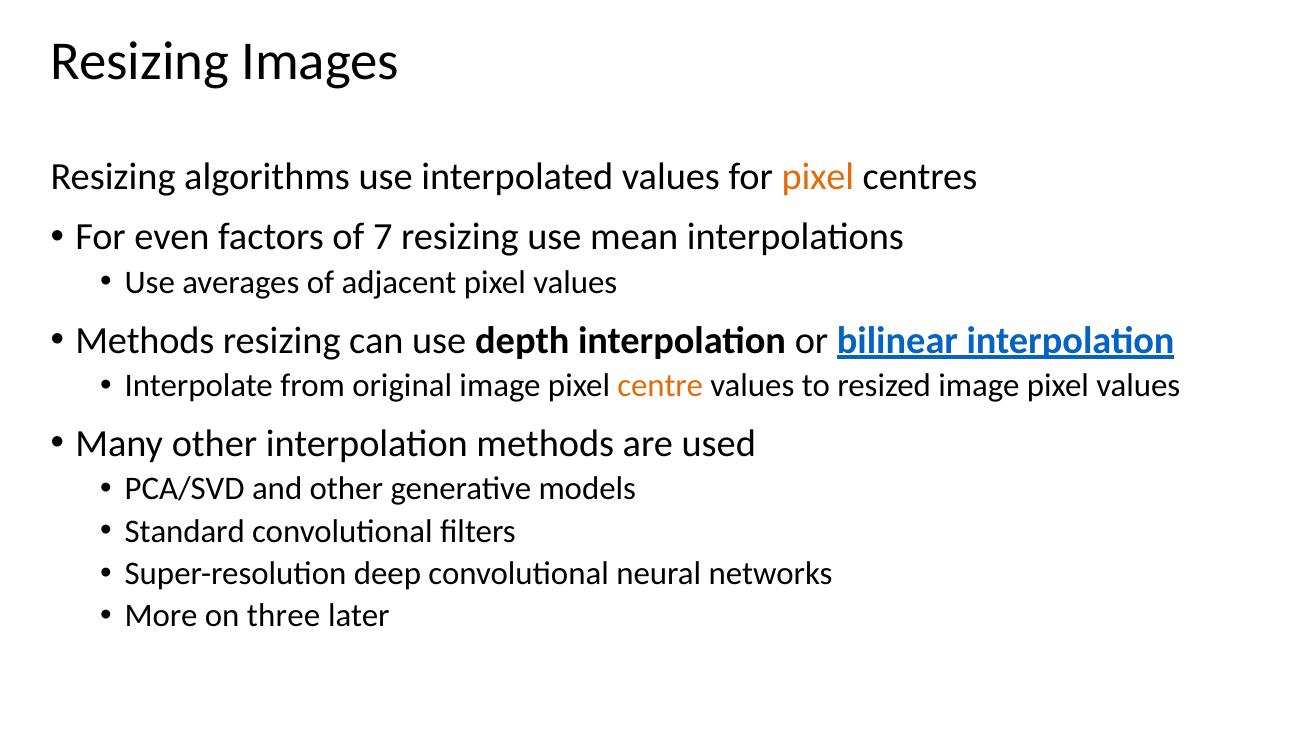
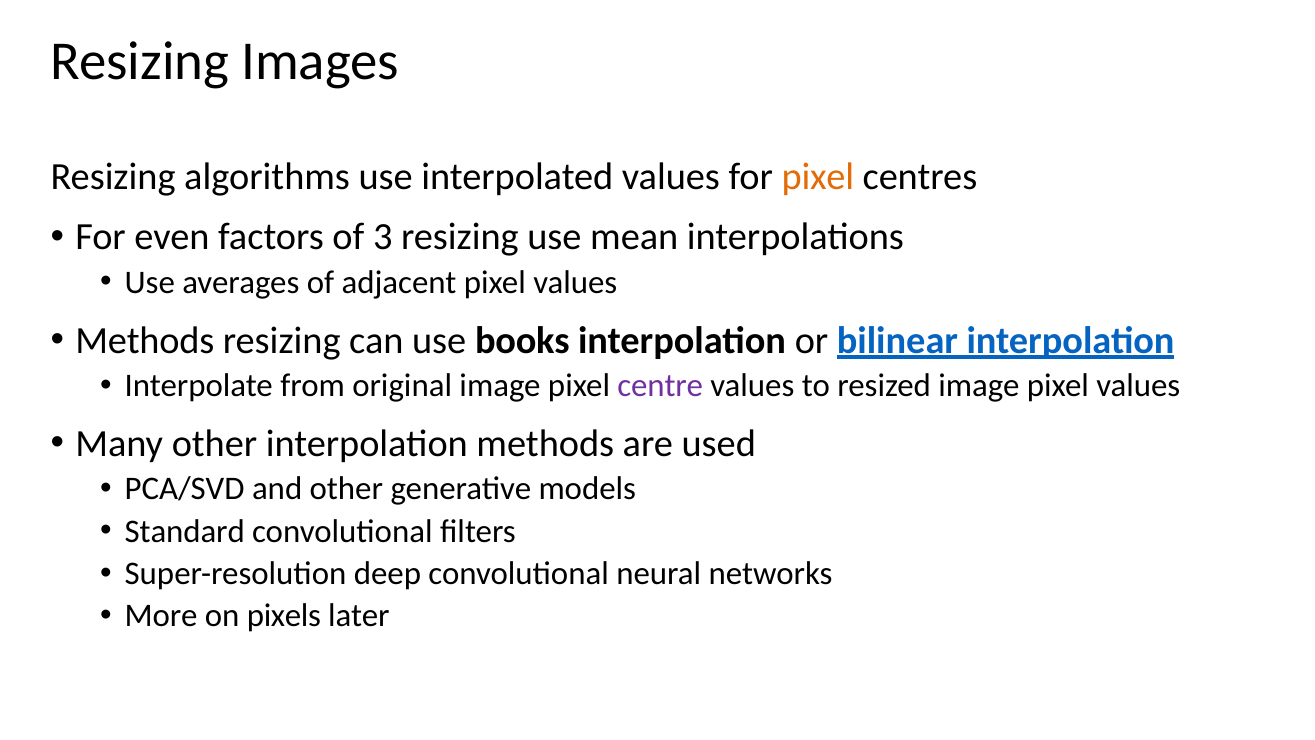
7: 7 -> 3
depth: depth -> books
centre colour: orange -> purple
three: three -> pixels
